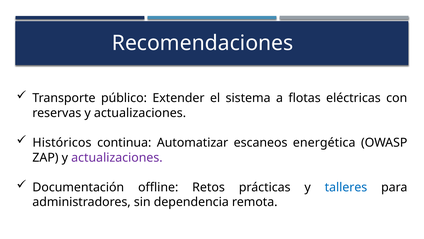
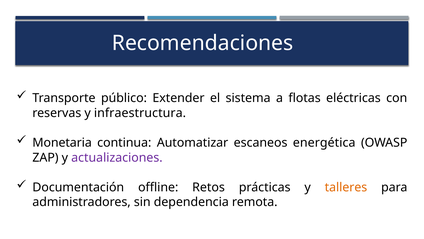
reservas y actualizaciones: actualizaciones -> infraestructura
Históricos: Históricos -> Monetaria
talleres colour: blue -> orange
